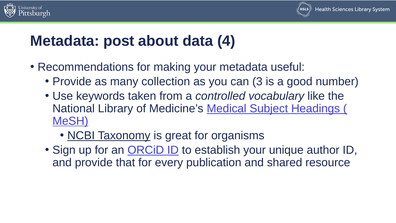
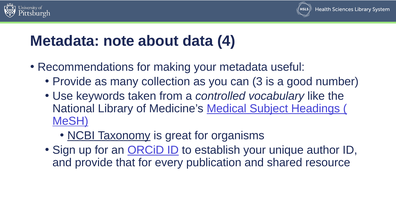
post: post -> note
